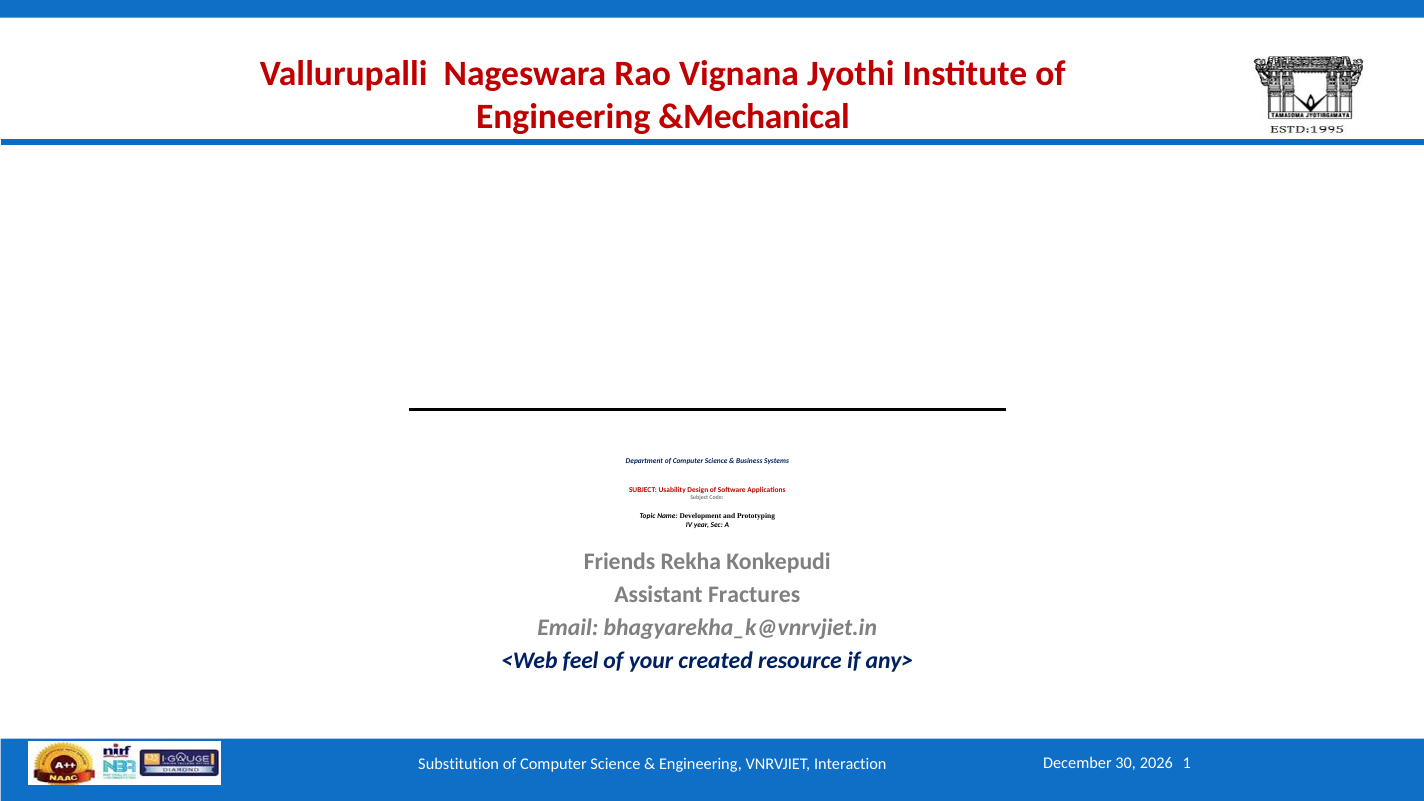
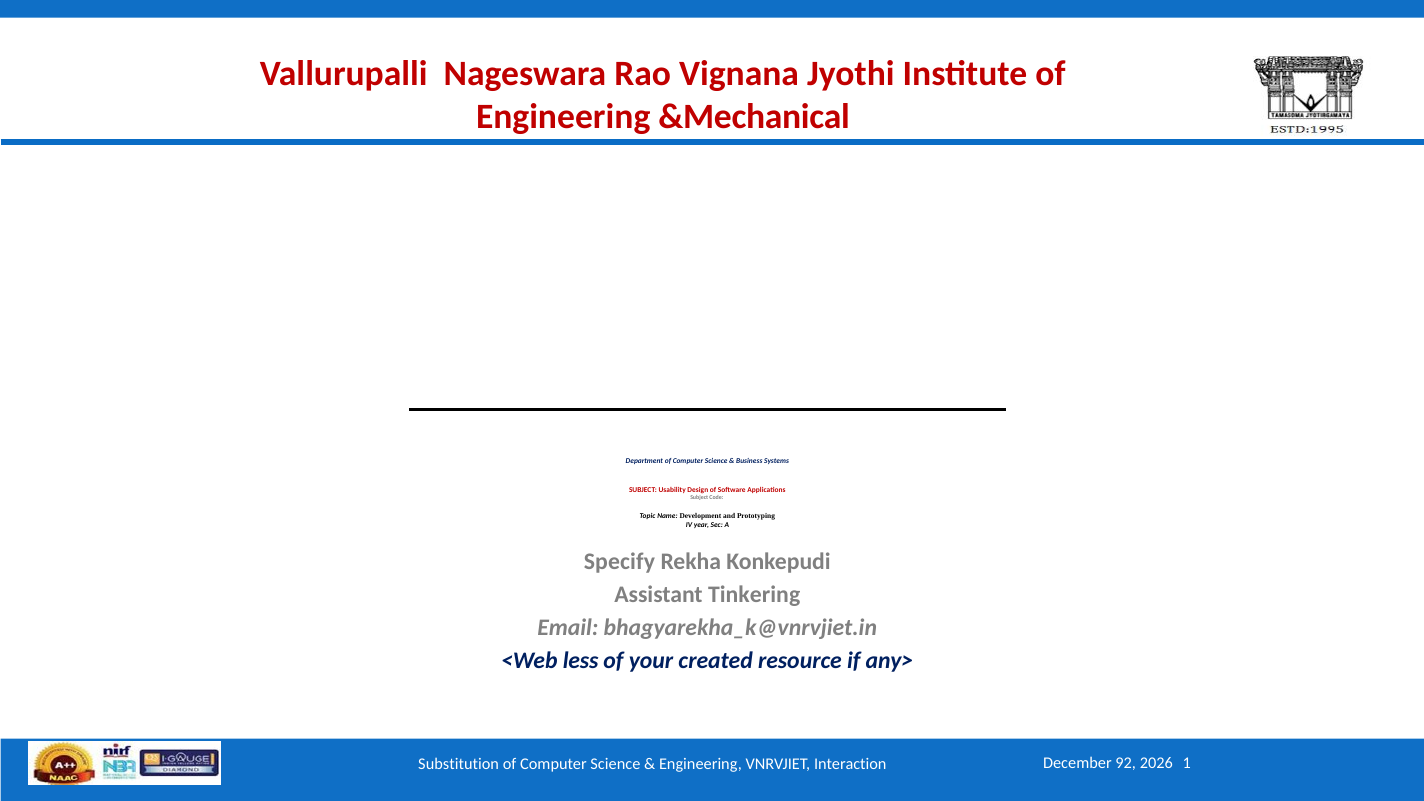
Friends: Friends -> Specify
Fractures: Fractures -> Tinkering
feel: feel -> less
30: 30 -> 92
